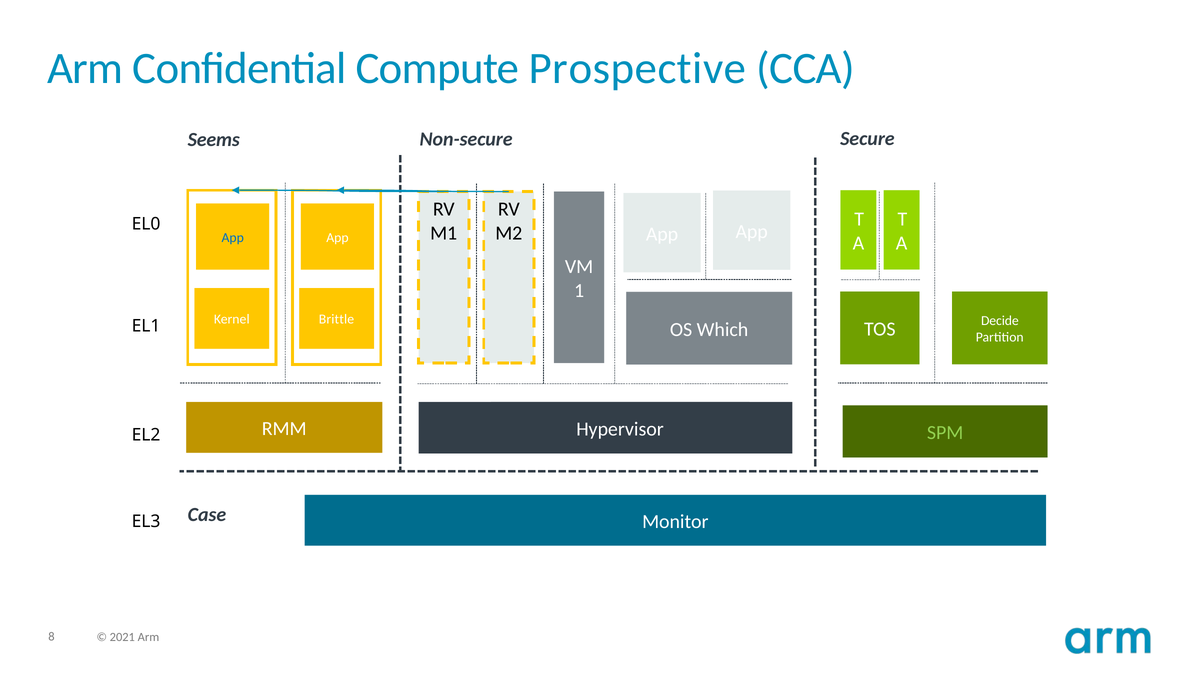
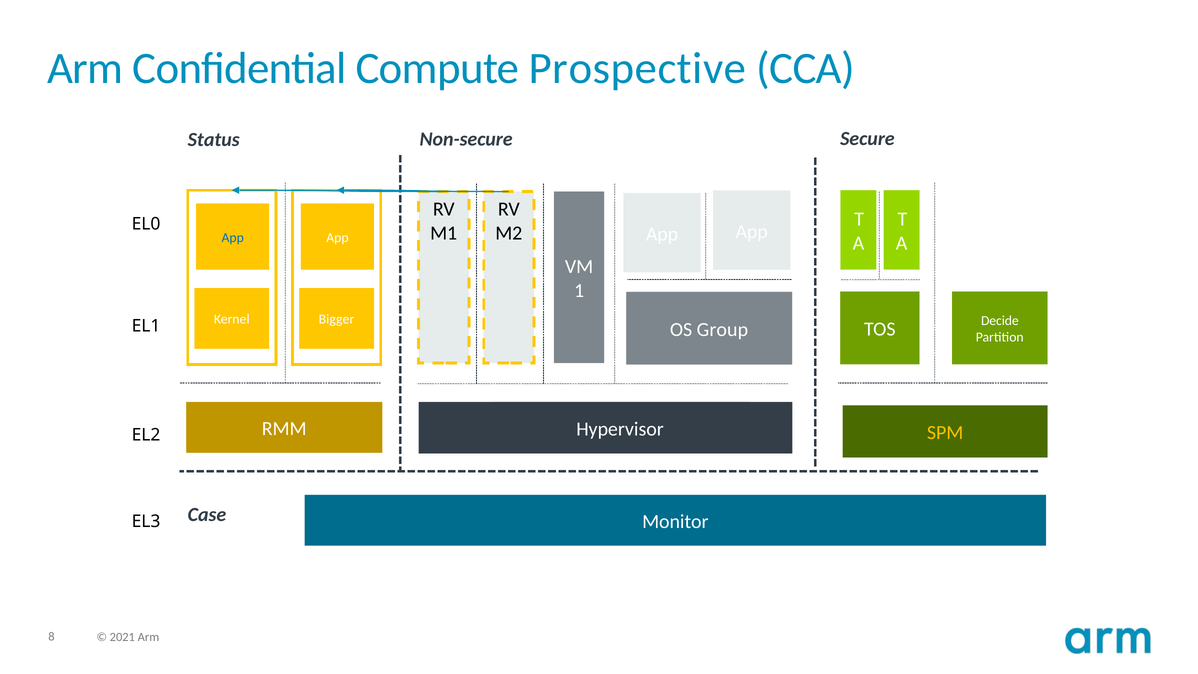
Seems: Seems -> Status
Brittle: Brittle -> Bigger
Which: Which -> Group
SPM colour: light green -> yellow
